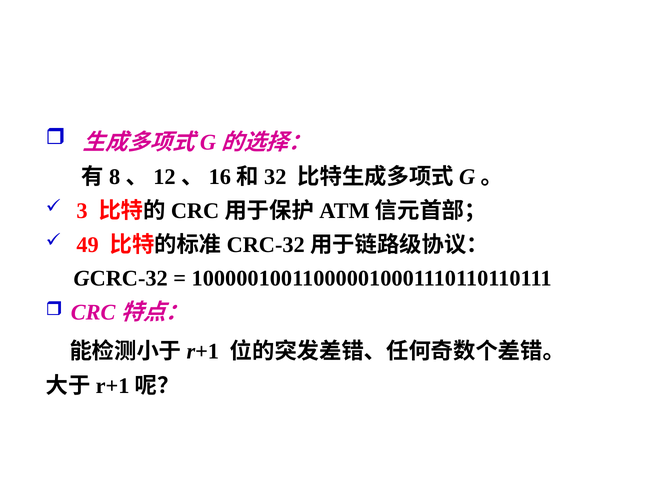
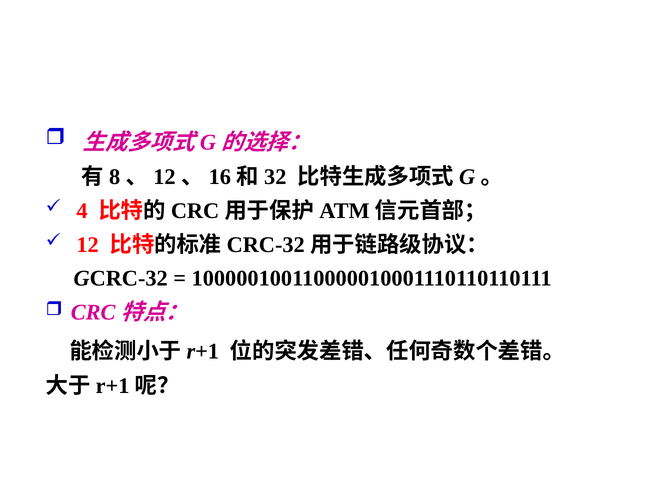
3: 3 -> 4
49: 49 -> 12
